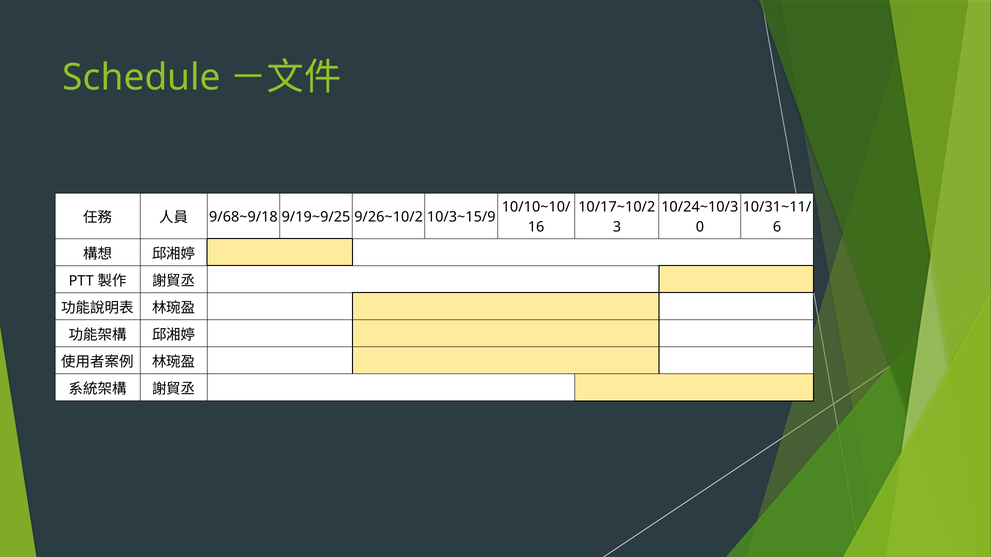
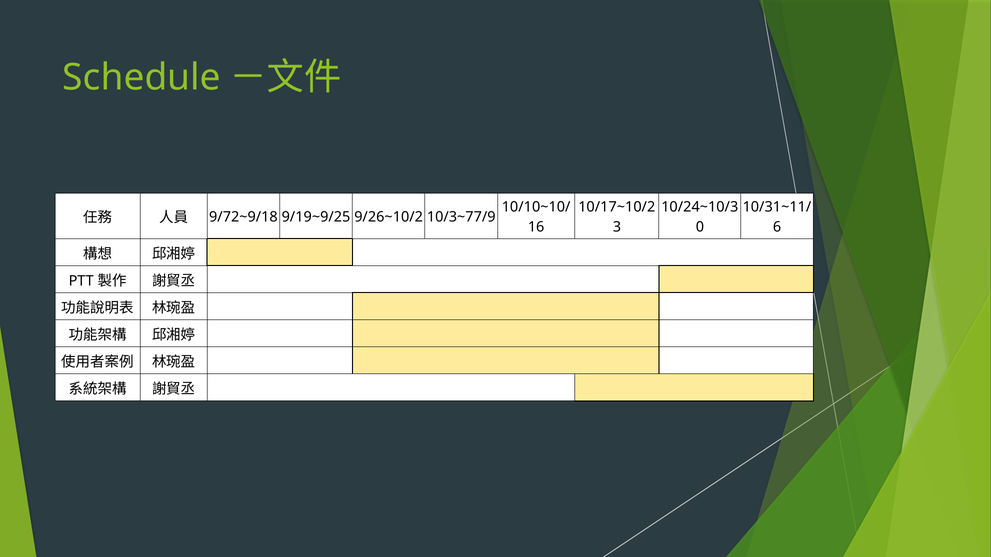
9/68~9/18: 9/68~9/18 -> 9/72~9/18
10/3~15/9: 10/3~15/9 -> 10/3~77/9
